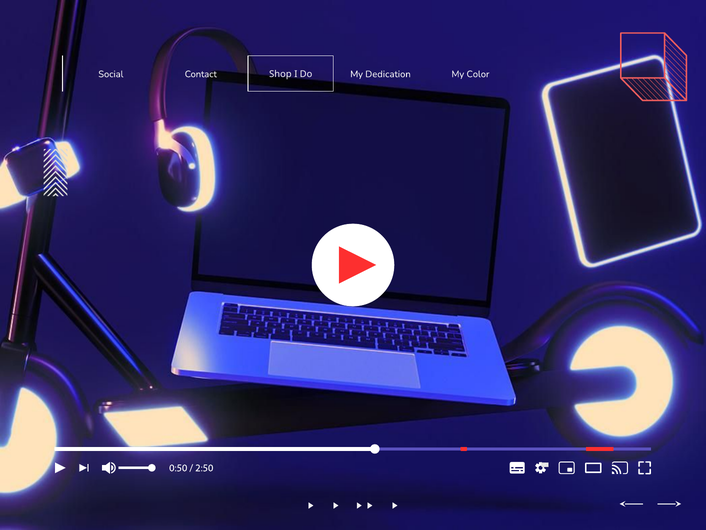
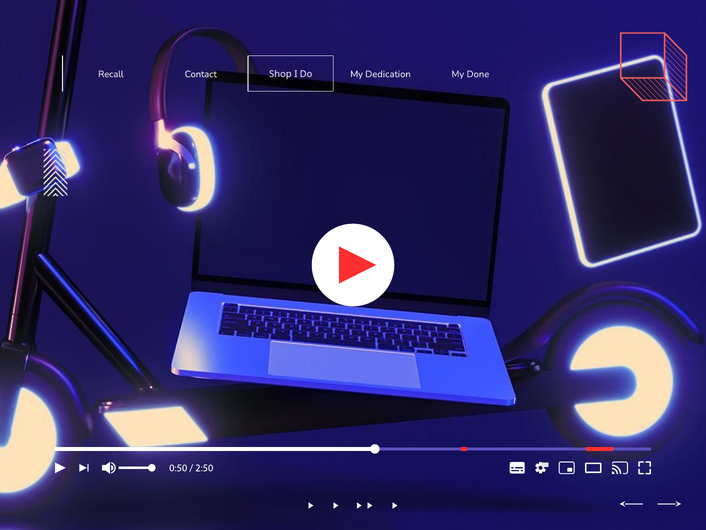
Social: Social -> Recall
Color: Color -> Done
